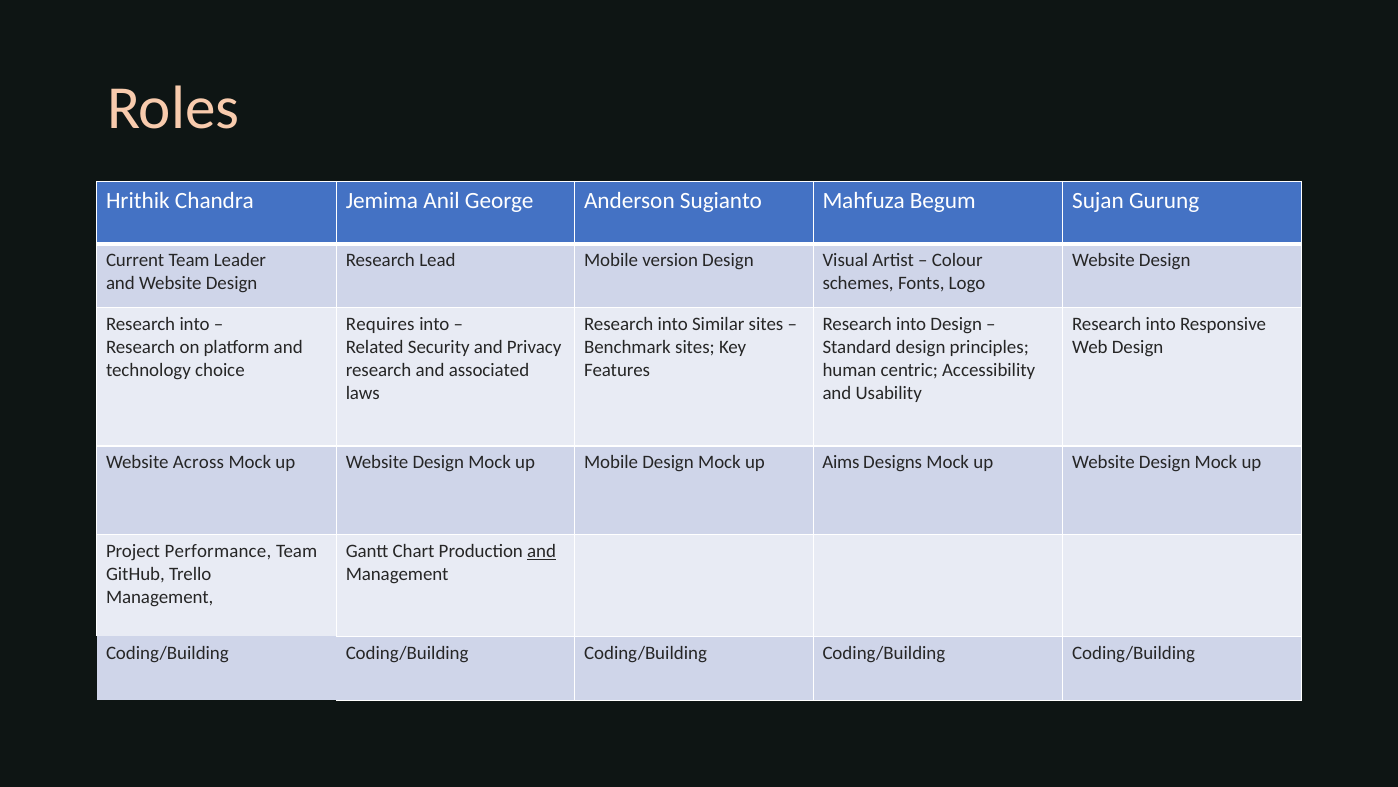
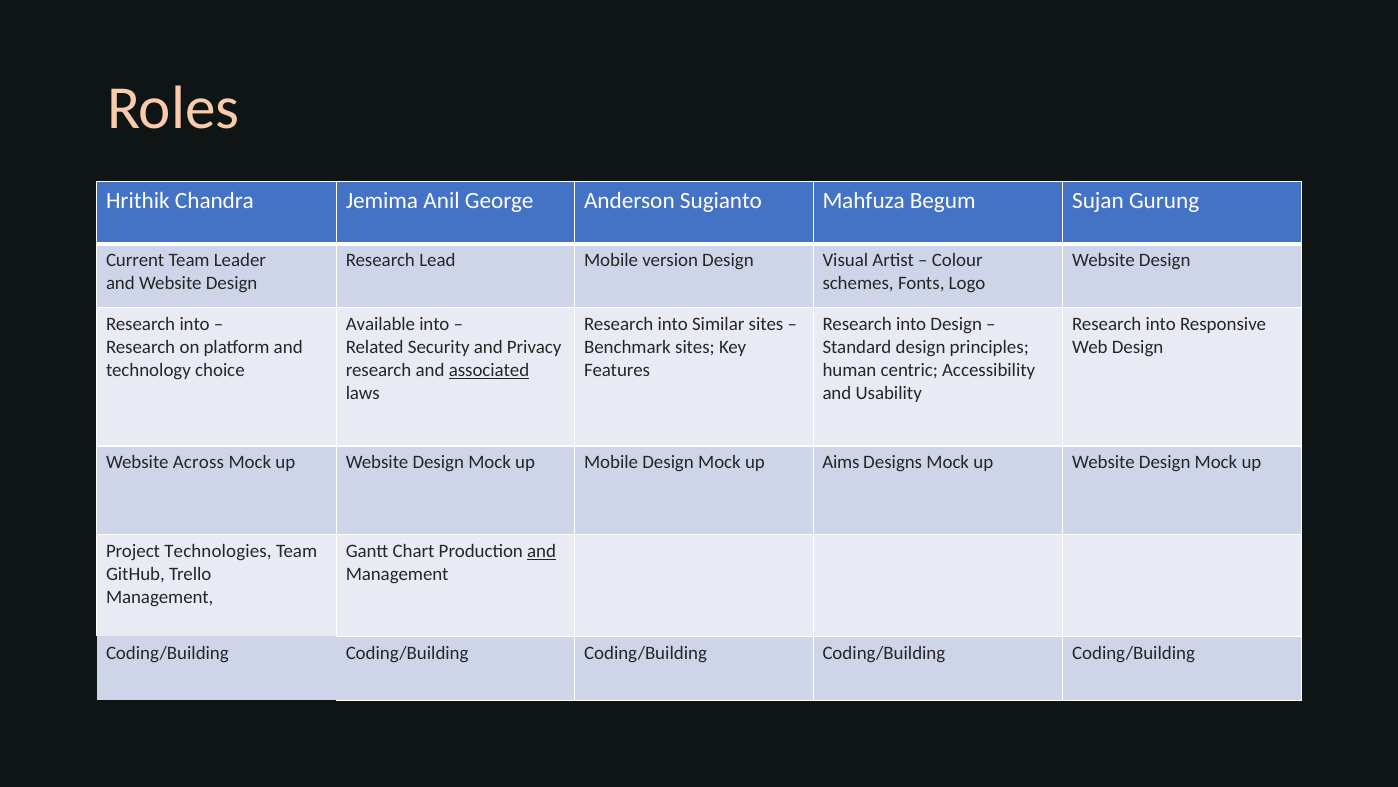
Requires: Requires -> Available
associated underline: none -> present
Performance: Performance -> Technologies
